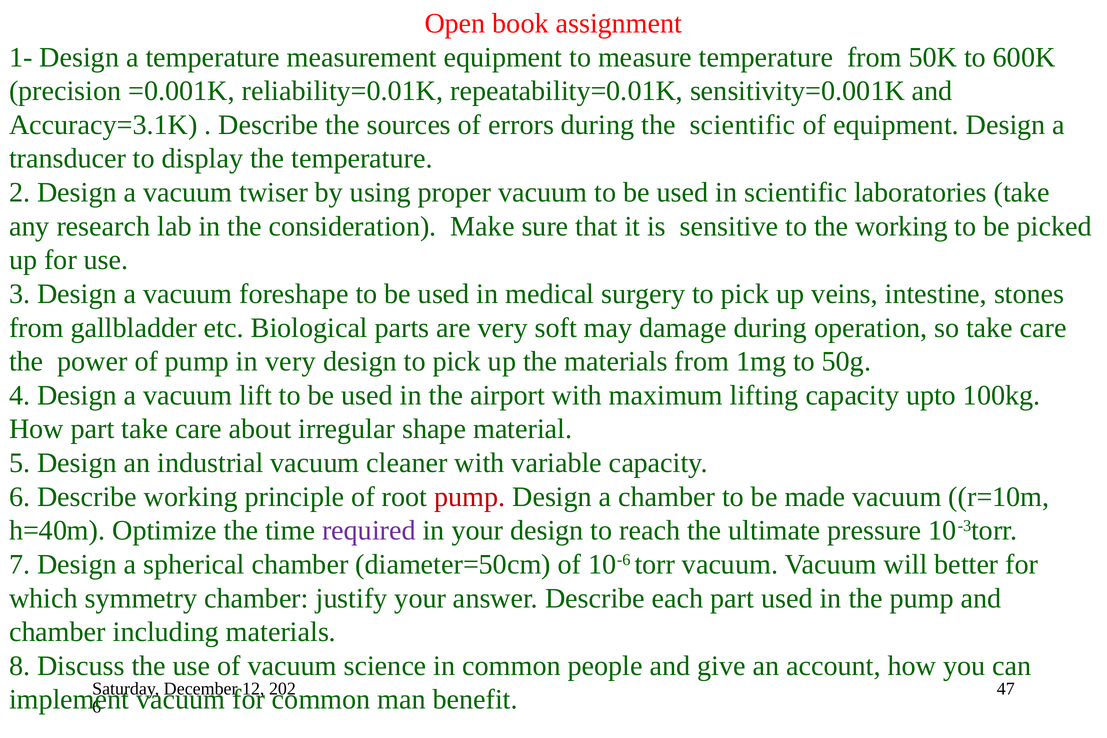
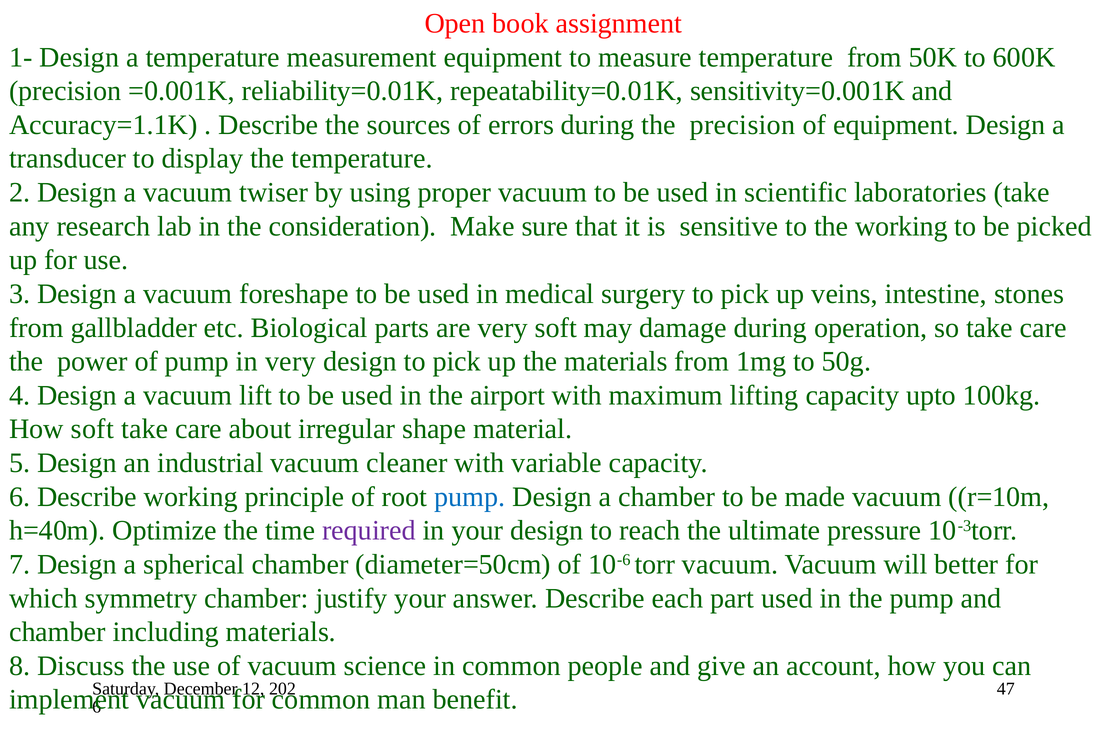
Accuracy=3.1K: Accuracy=3.1K -> Accuracy=1.1K
the scientific: scientific -> precision
How part: part -> soft
pump at (470, 497) colour: red -> blue
